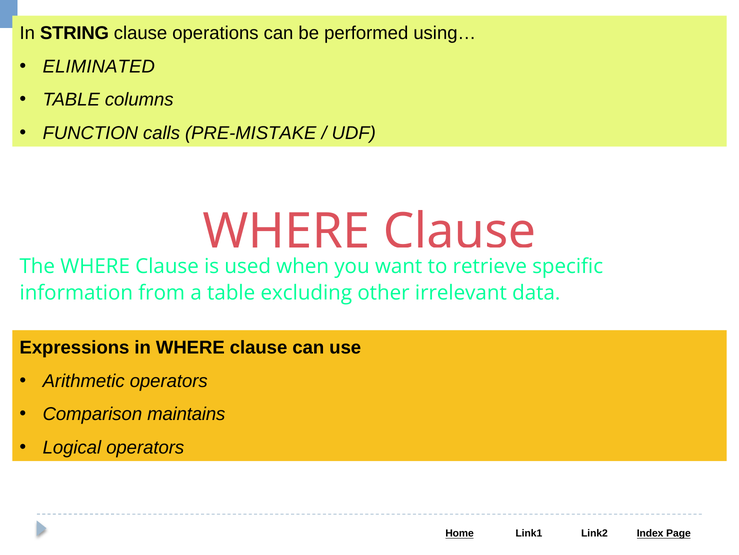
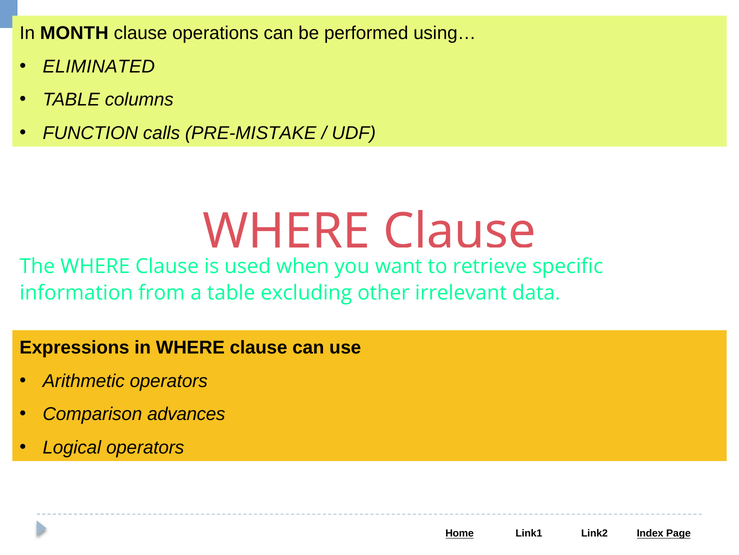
STRING: STRING -> MONTH
maintains: maintains -> advances
